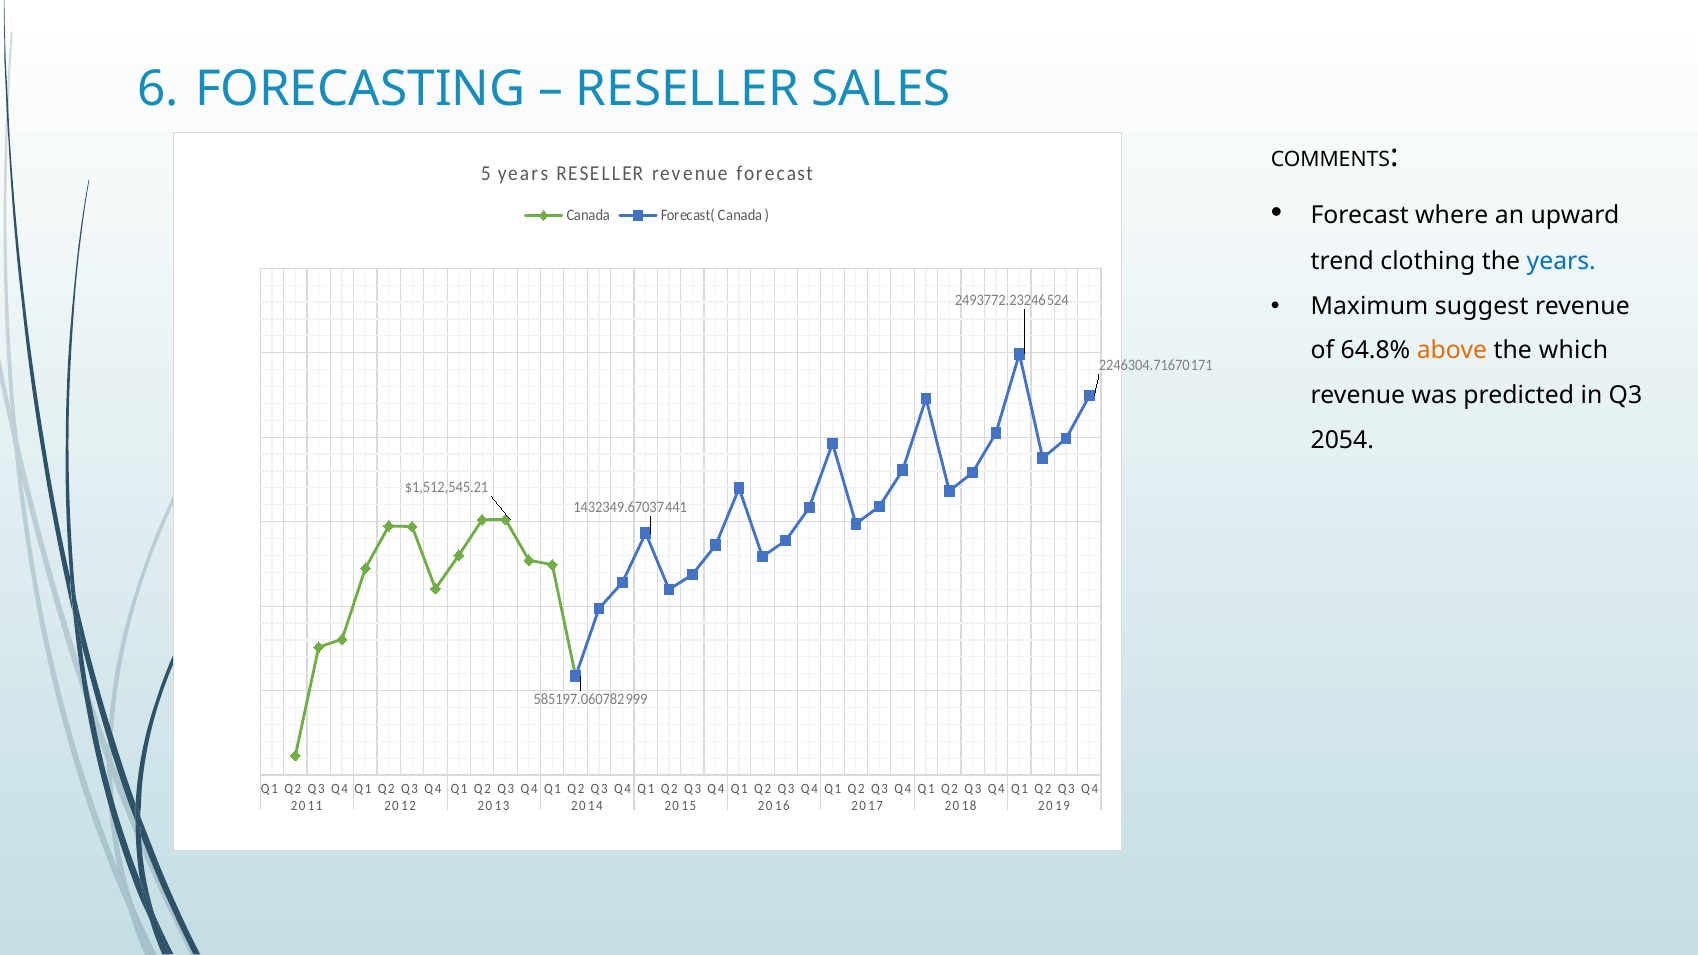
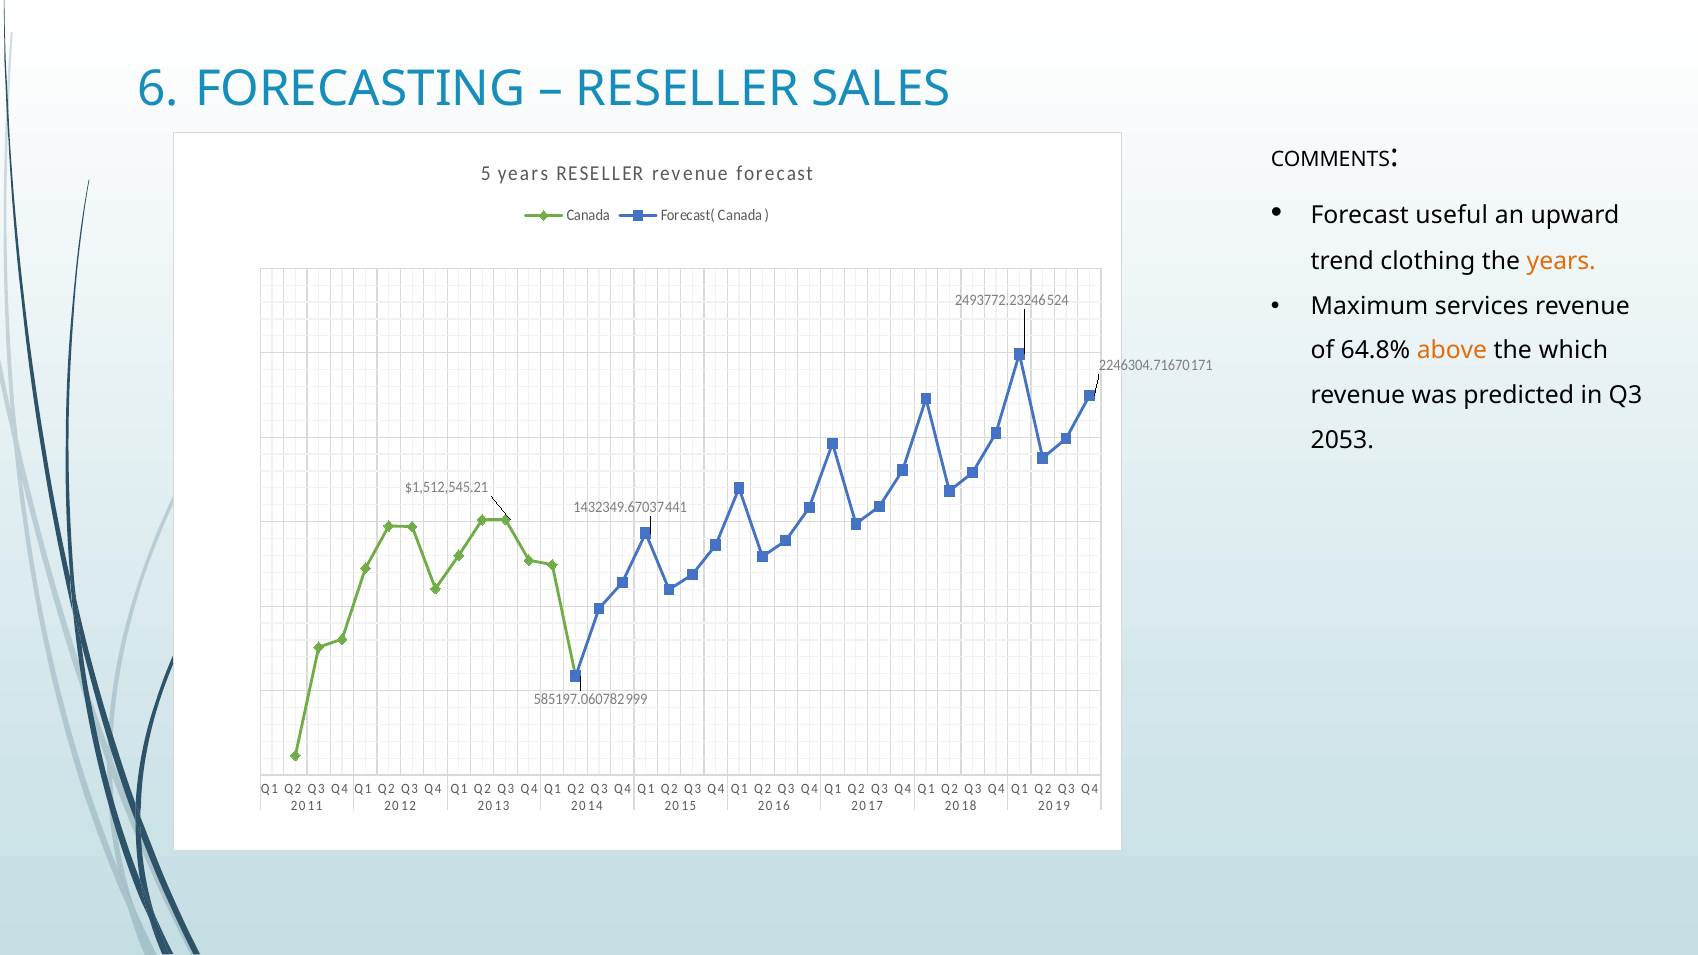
where: where -> useful
years at (1561, 262) colour: blue -> orange
suggest: suggest -> services
2054: 2054 -> 2053
